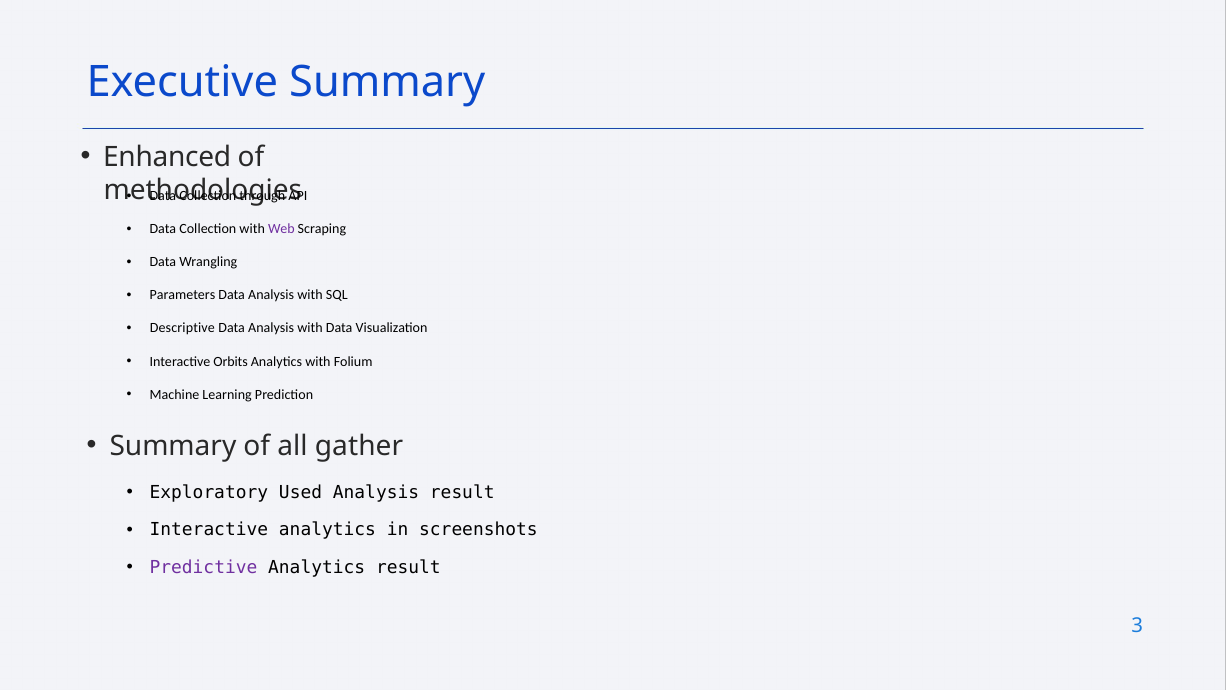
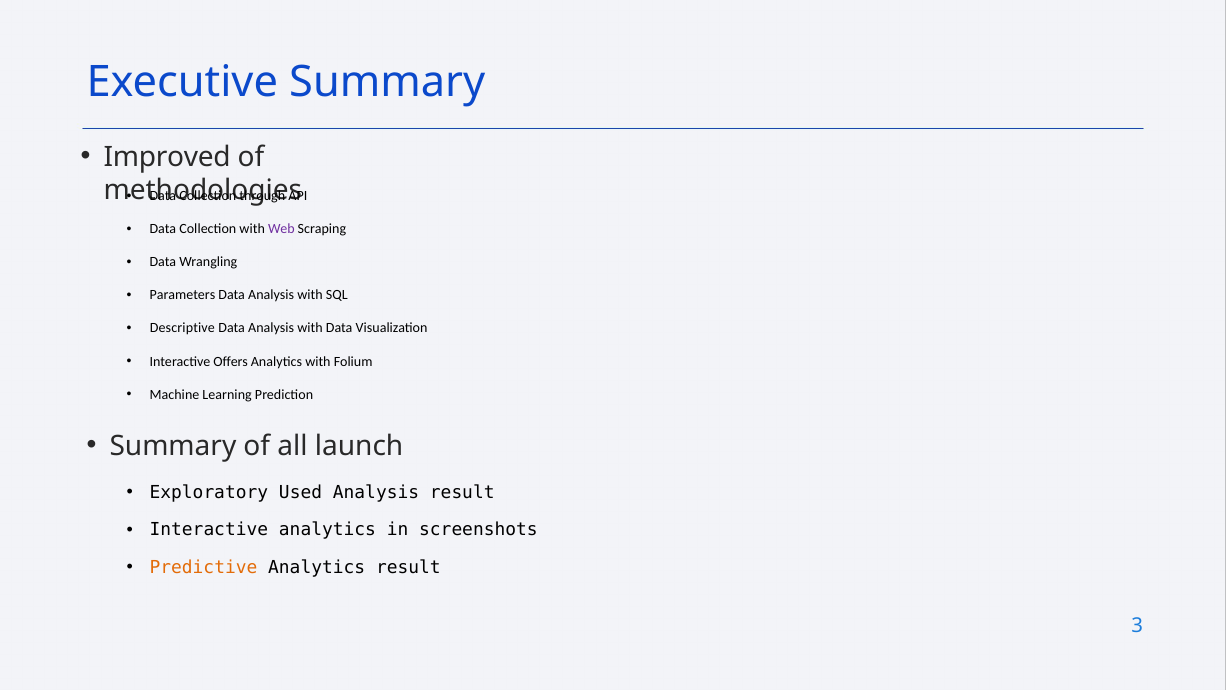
Enhanced: Enhanced -> Improved
Orbits: Orbits -> Offers
gather: gather -> launch
Predictive colour: purple -> orange
